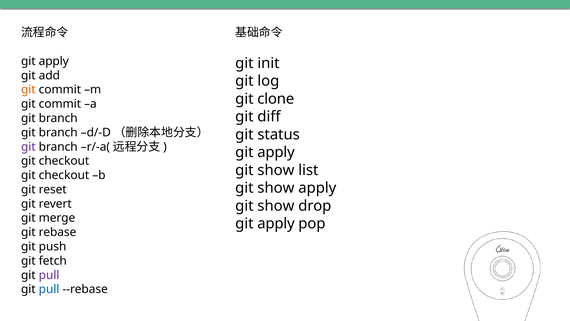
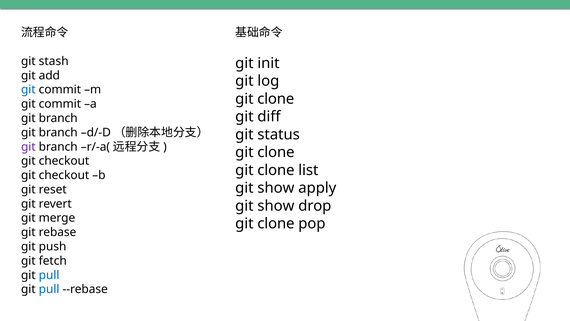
apply at (54, 61): apply -> stash
git at (28, 90) colour: orange -> blue
apply at (276, 152): apply -> clone
show at (276, 170): show -> clone
apply at (276, 223): apply -> clone
pull at (49, 275) colour: purple -> blue
